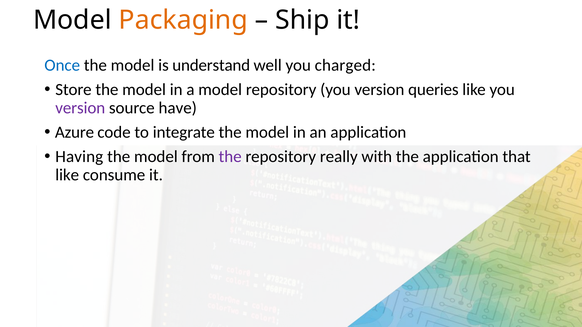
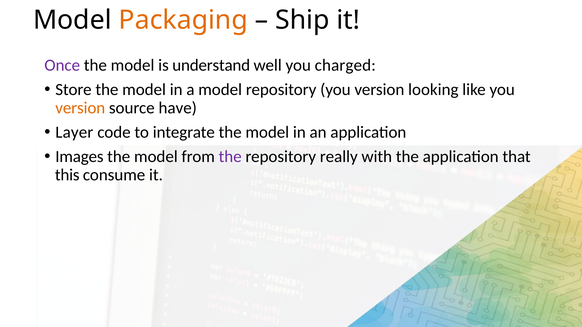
Once colour: blue -> purple
queries: queries -> looking
version at (80, 108) colour: purple -> orange
Azure: Azure -> Layer
Having: Having -> Images
like at (67, 175): like -> this
